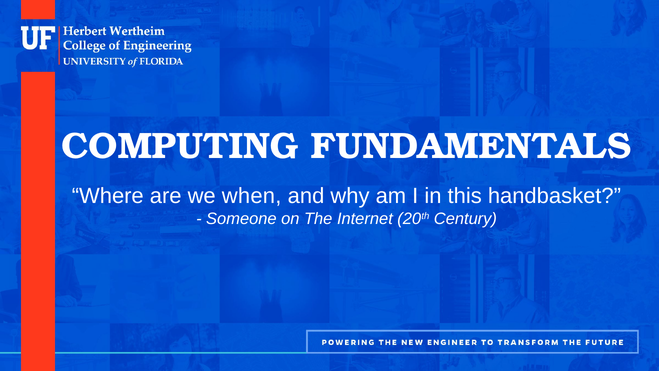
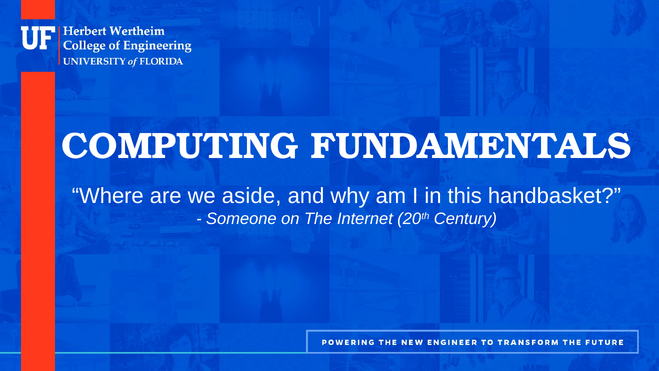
when: when -> aside
